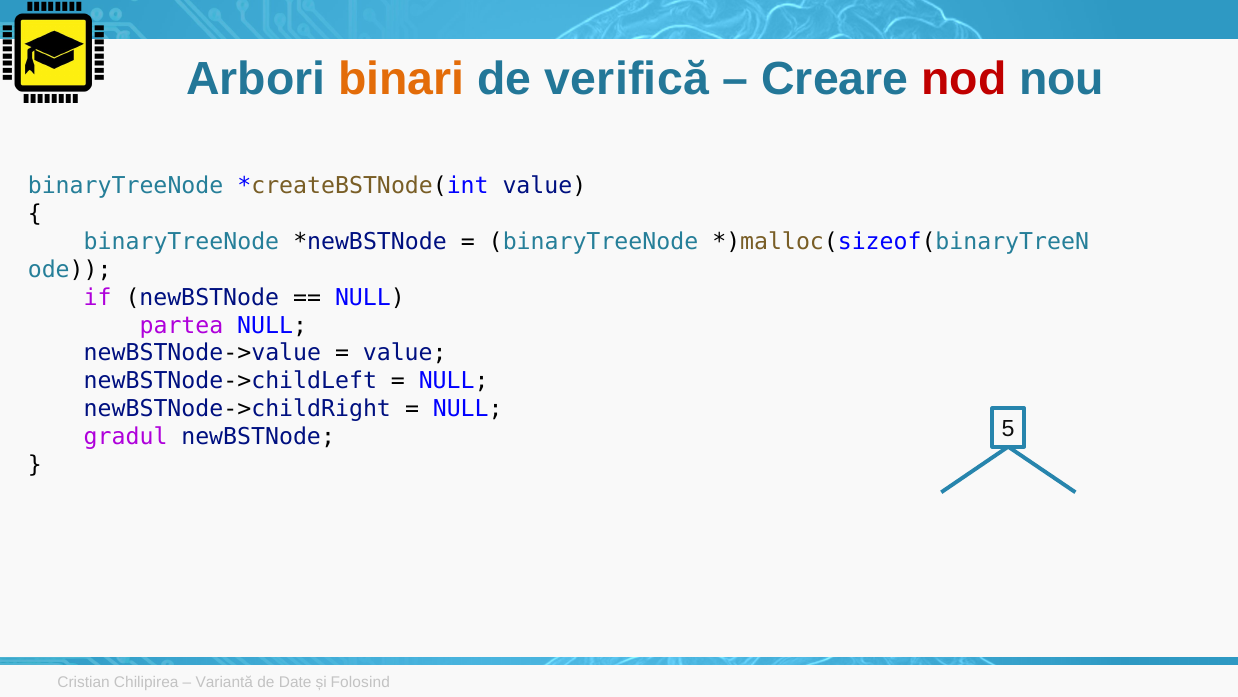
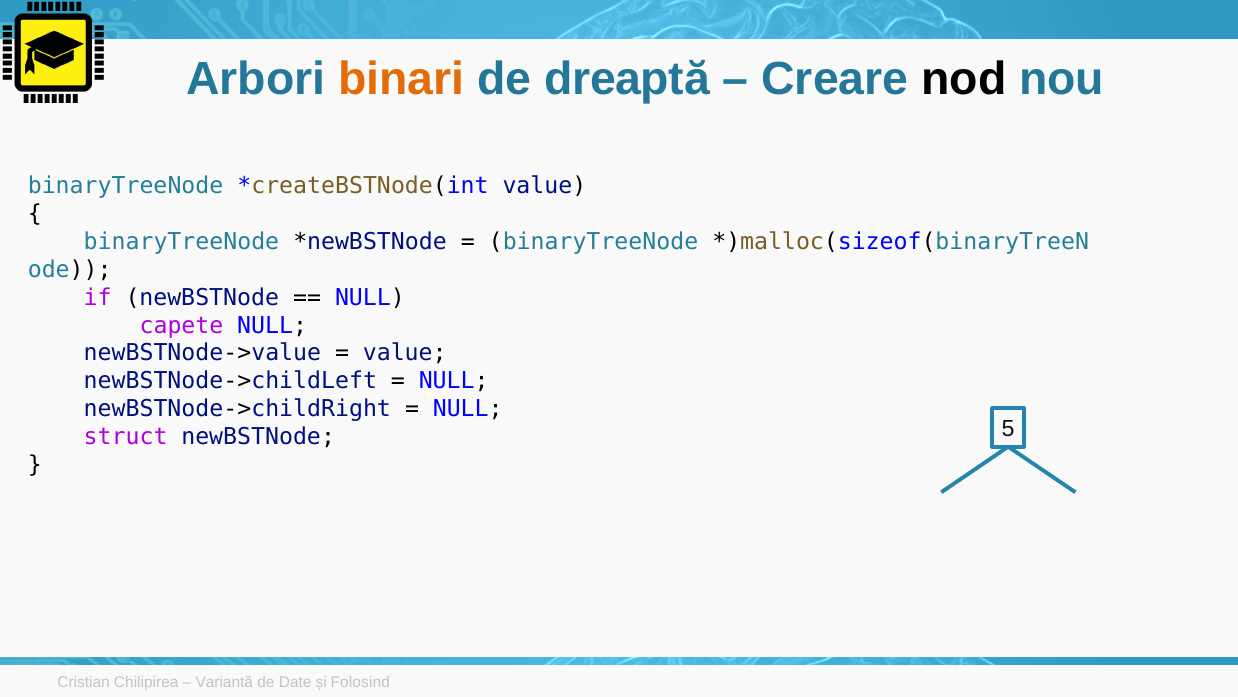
verifică: verifică -> dreaptă
nod colour: red -> black
partea: partea -> capete
gradul: gradul -> struct
